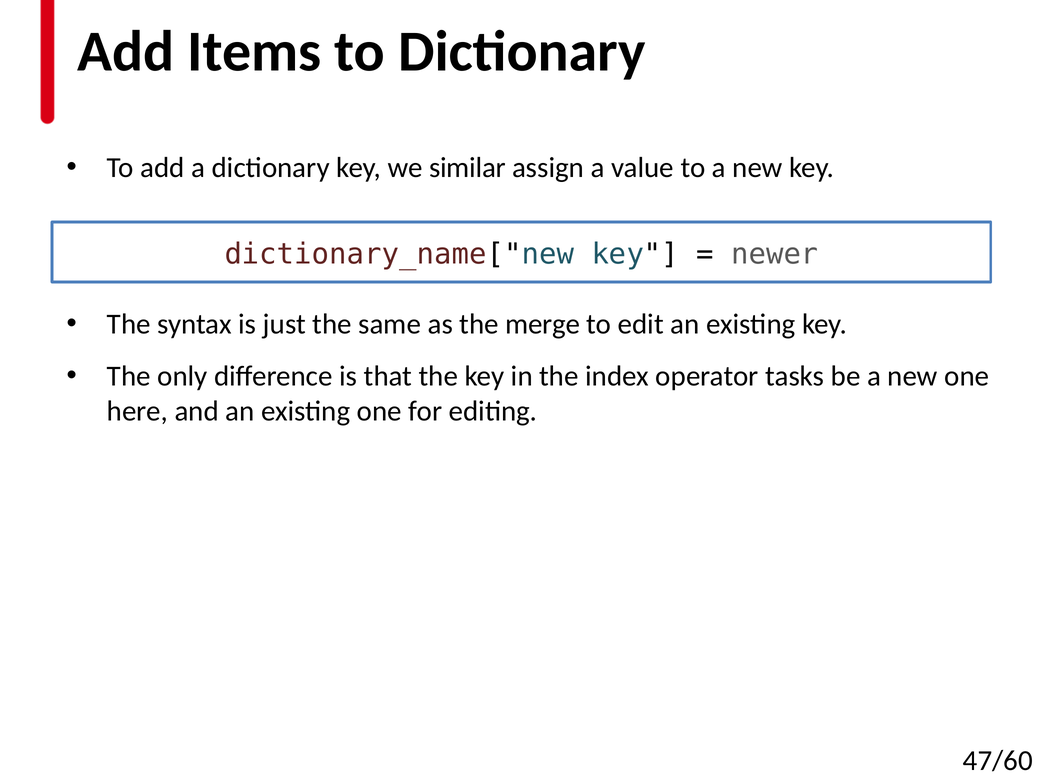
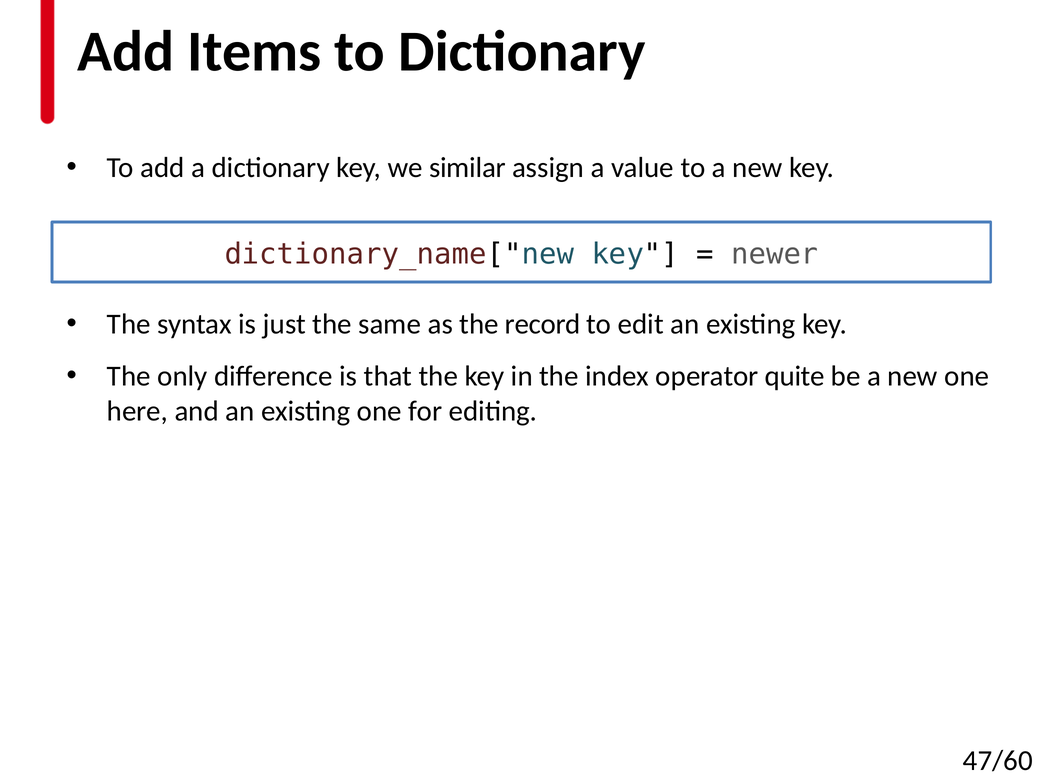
merge: merge -> record
tasks: tasks -> quite
